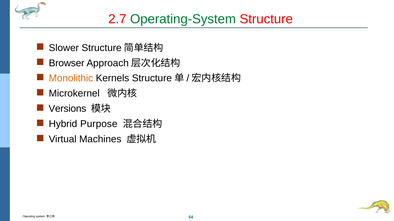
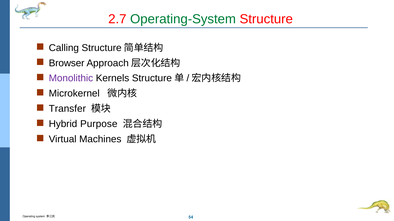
Slower: Slower -> Calling
Monolithic colour: orange -> purple
Versions: Versions -> Transfer
